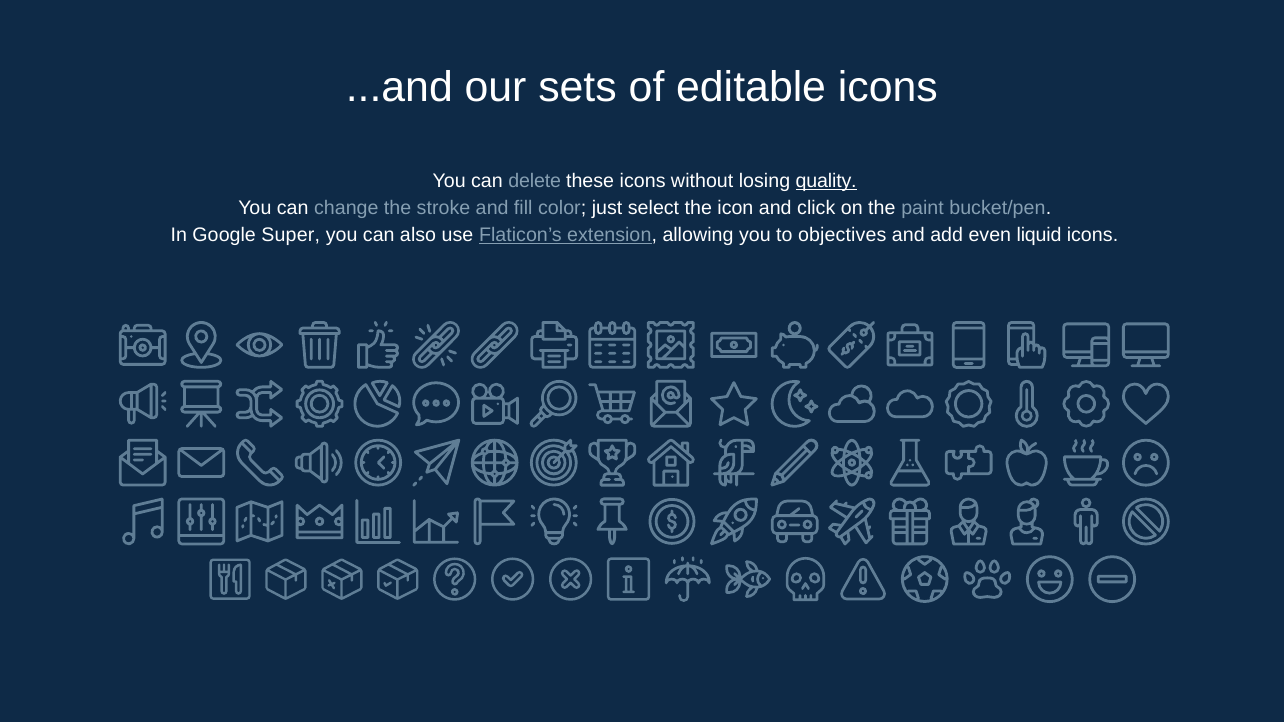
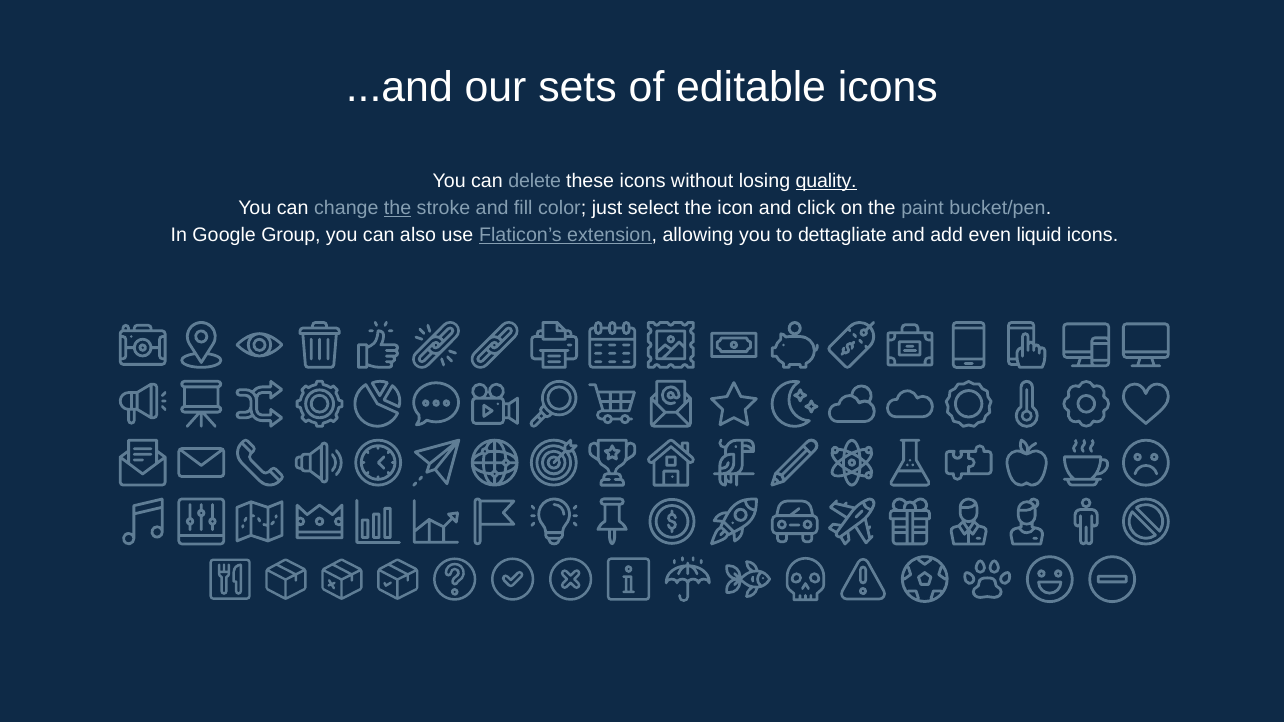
the at (398, 208) underline: none -> present
Super: Super -> Group
objectives: objectives -> dettagliate
